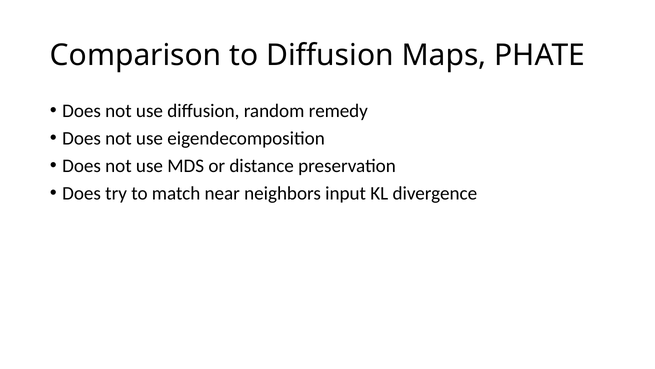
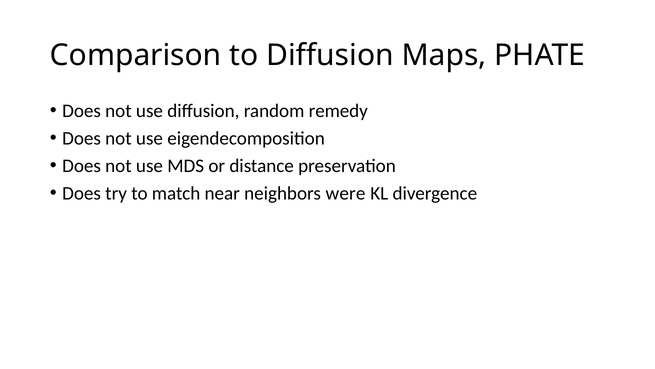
input: input -> were
